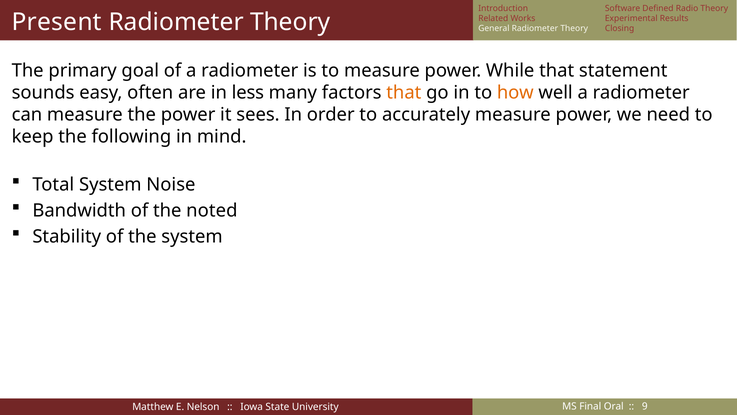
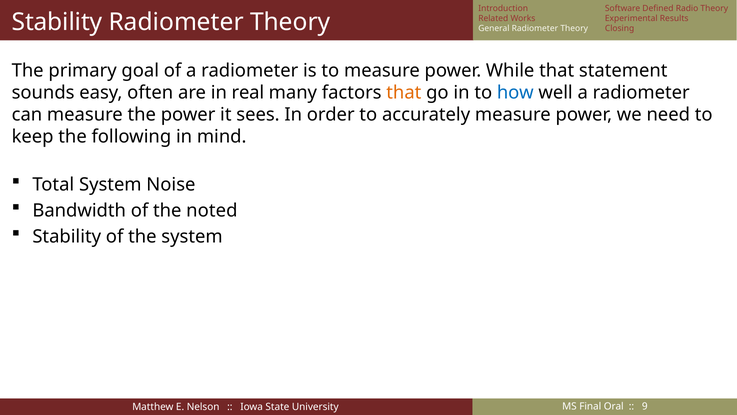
Present at (57, 22): Present -> Stability
less: less -> real
how colour: orange -> blue
